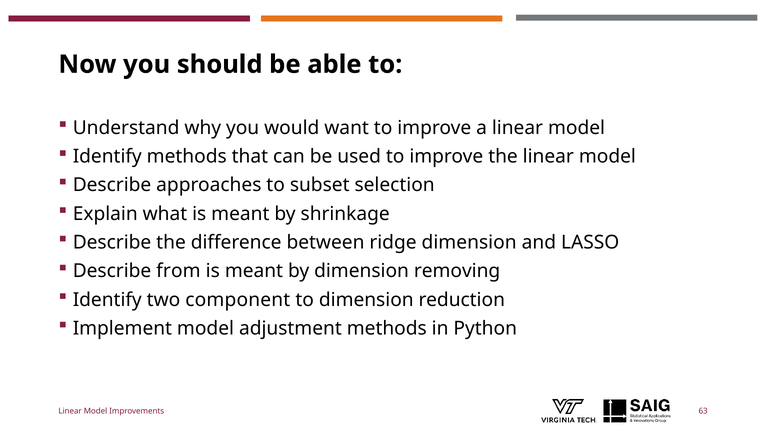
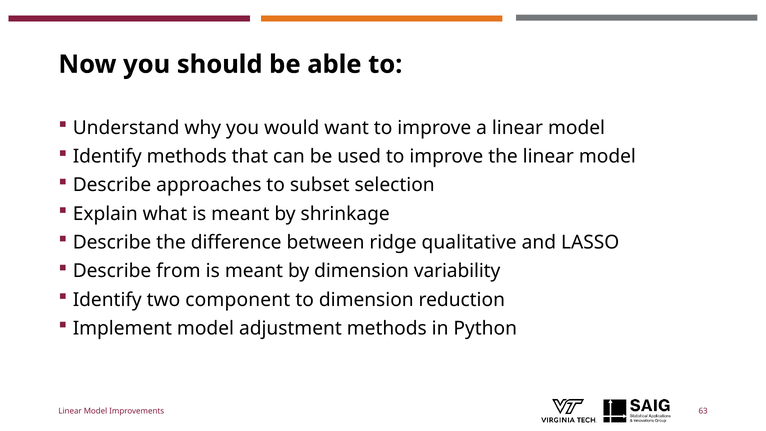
ridge dimension: dimension -> qualitative
removing: removing -> variability
